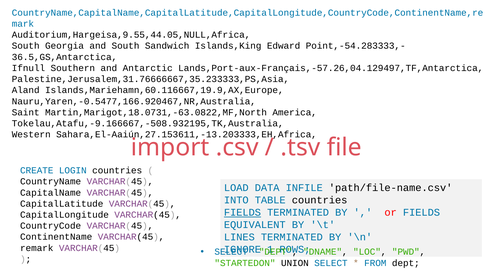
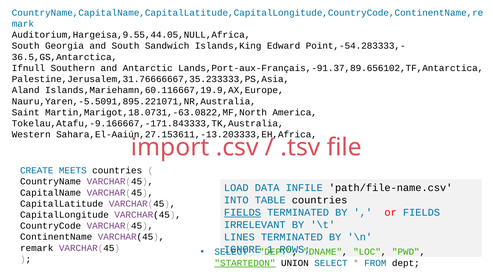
Lands,Port-aux-Français,-57.26,04.129497,TF,Antarctica: Lands,Port-aux-Français,-57.26,04.129497,TF,Antarctica -> Lands,Port-aux-Français,-91.37,89.656102,TF,Antarctica
Nauru,Yaren,-0.5477,166.920467,NR,Australia: Nauru,Yaren,-0.5477,166.920467,NR,Australia -> Nauru,Yaren,-5.5091,895.221071,NR,Australia
Tokelau,Atafu,-9.166667,-508.932195,TK,Australia: Tokelau,Atafu,-9.166667,-508.932195,TK,Australia -> Tokelau,Atafu,-9.166667,-171.843333,TK,Australia
LOGIN: LOGIN -> MEETS
EQUIVALENT: EQUIVALENT -> IRRELEVANT
STARTEDON underline: none -> present
